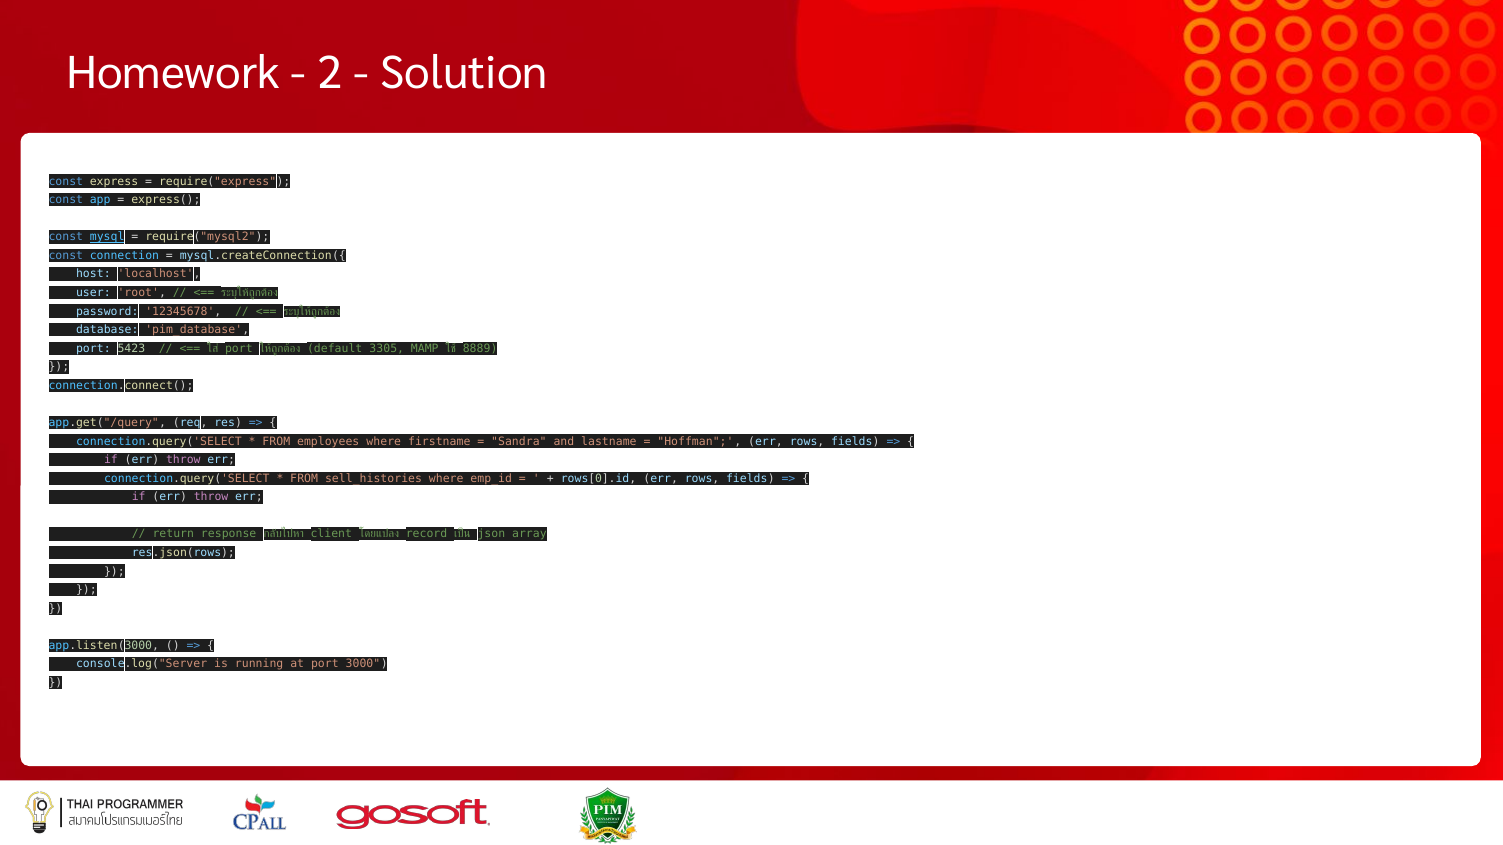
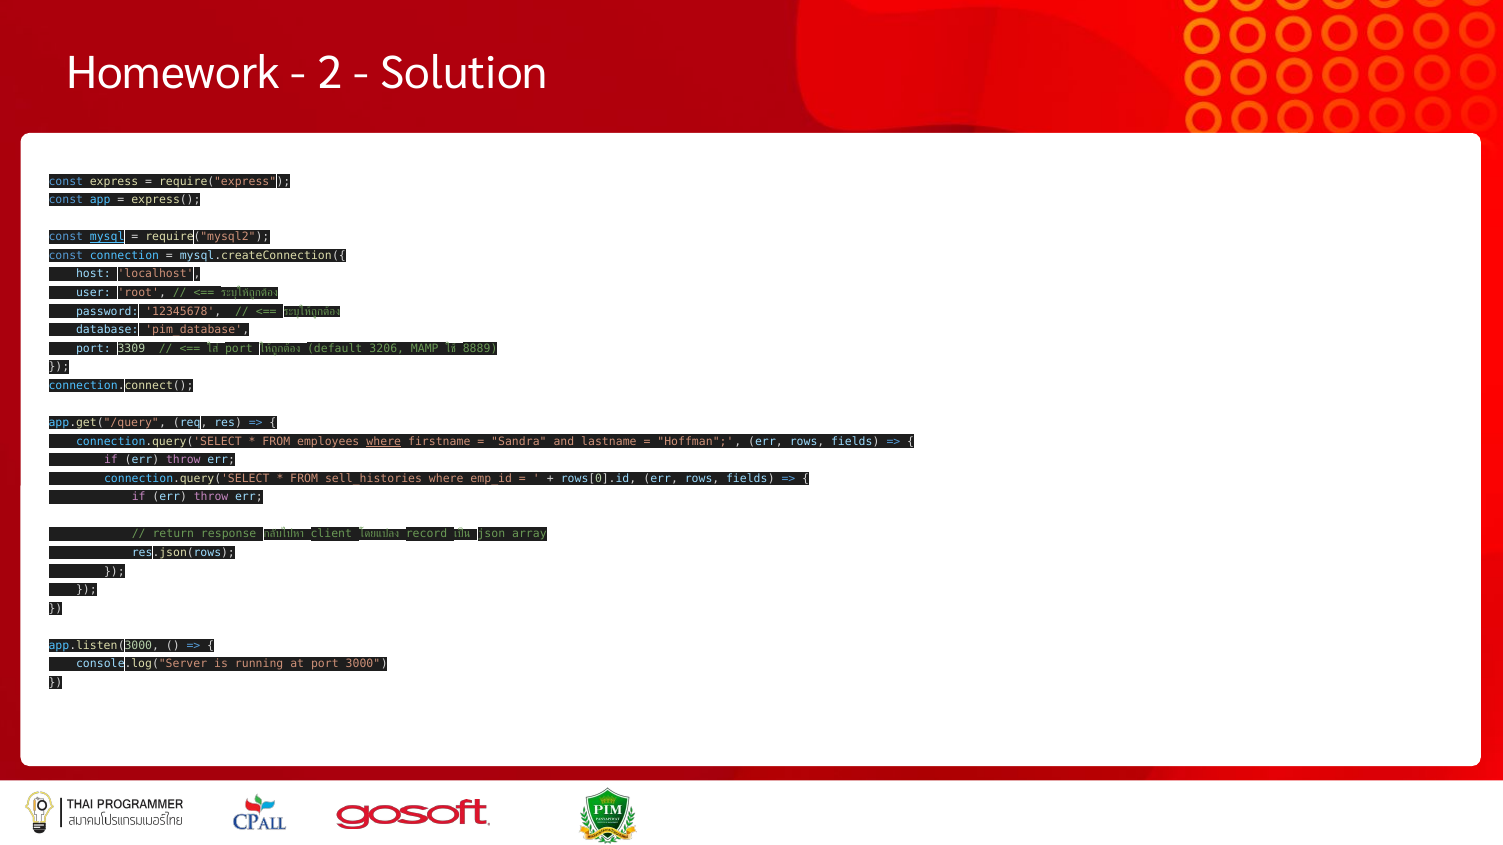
5423: 5423 -> 3309
3305: 3305 -> 3206
where at (384, 442) underline: none -> present
